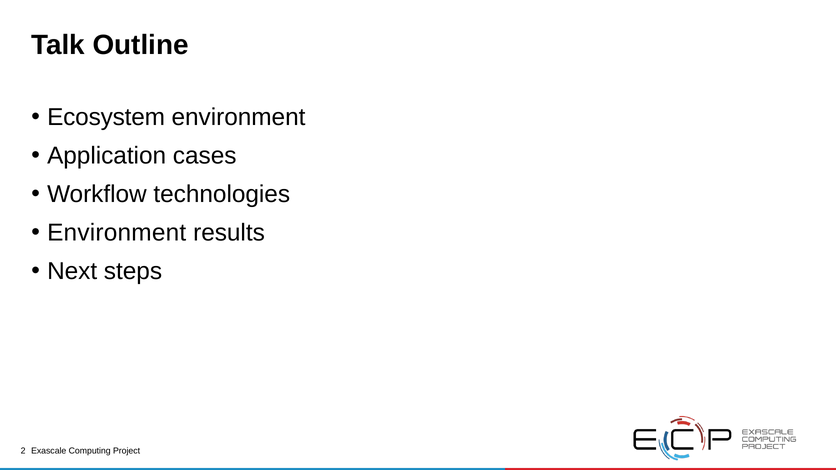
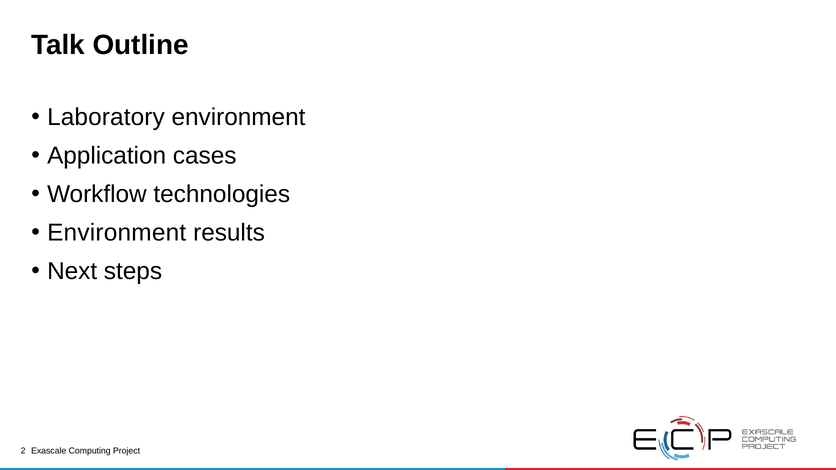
Ecosystem: Ecosystem -> Laboratory
